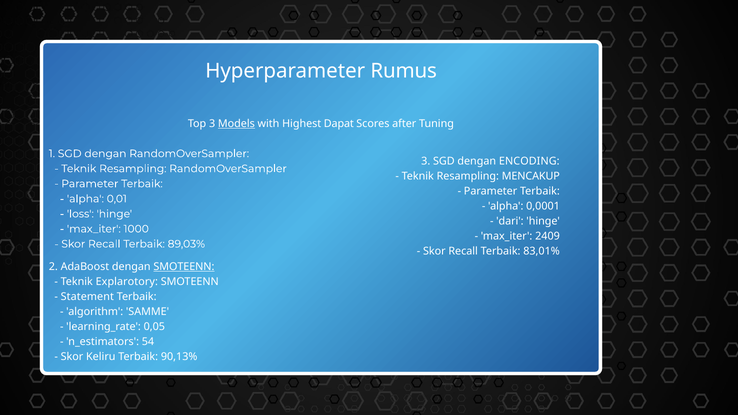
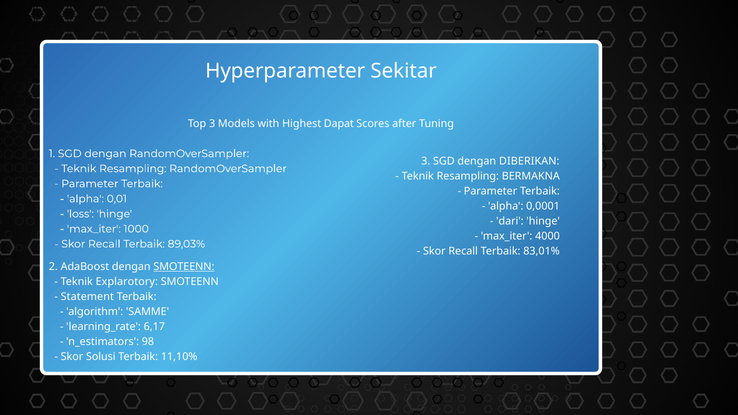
Rumus: Rumus -> Sekitar
Models underline: present -> none
ENCODING: ENCODING -> DIBERIKAN
MENCAKUP: MENCAKUP -> BERMAKNA
2409: 2409 -> 4000
0,05: 0,05 -> 6,17
54: 54 -> 98
Keliru: Keliru -> Solusi
90,13%: 90,13% -> 11,10%
